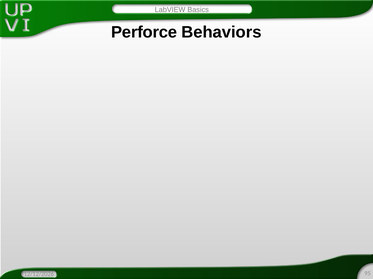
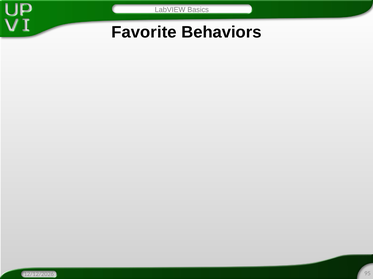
Perforce: Perforce -> Favorite
